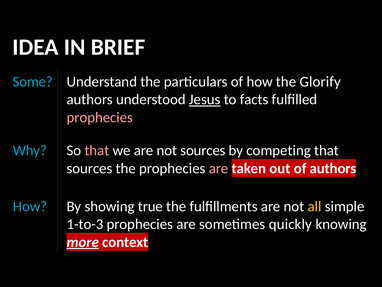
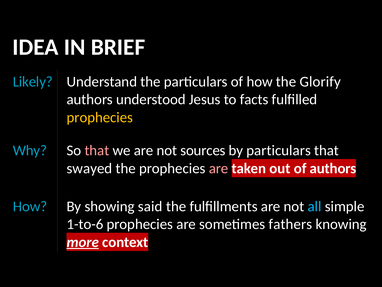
Some: Some -> Likely
Jesus underline: present -> none
prophecies at (100, 117) colour: pink -> yellow
by competing: competing -> particulars
sources at (89, 168): sources -> swayed
true: true -> said
all colour: yellow -> light blue
1-to-3: 1-to-3 -> 1-to-6
quickly: quickly -> fathers
